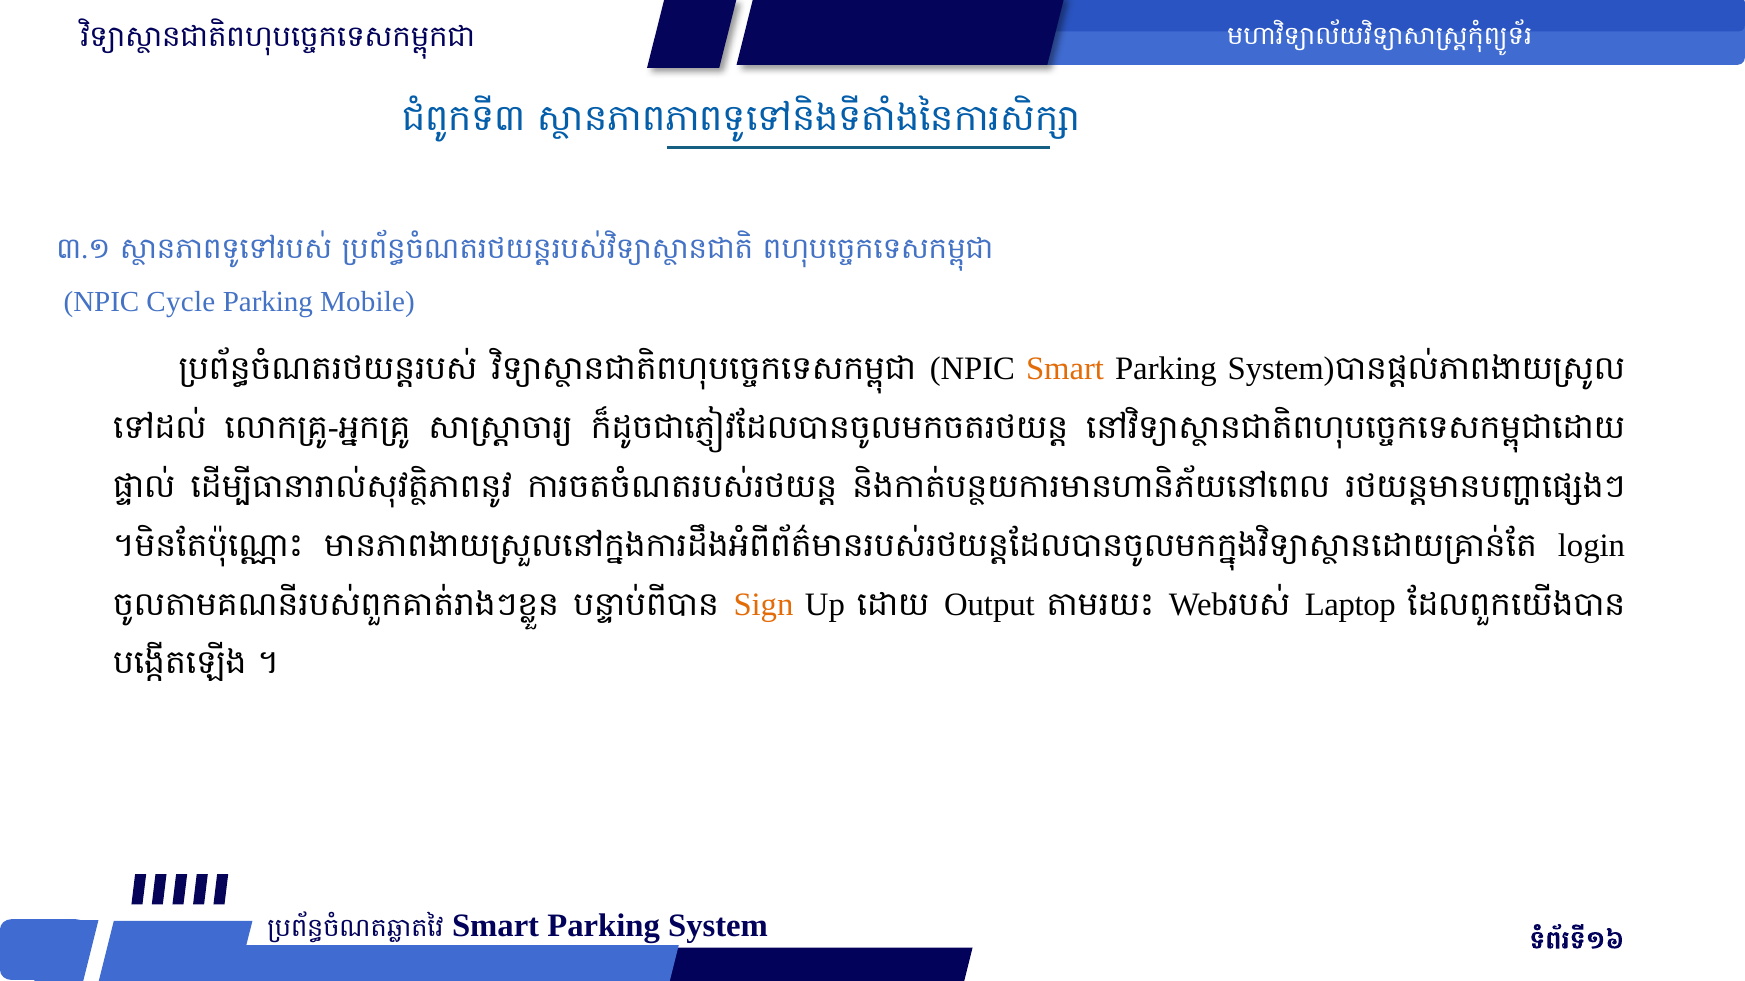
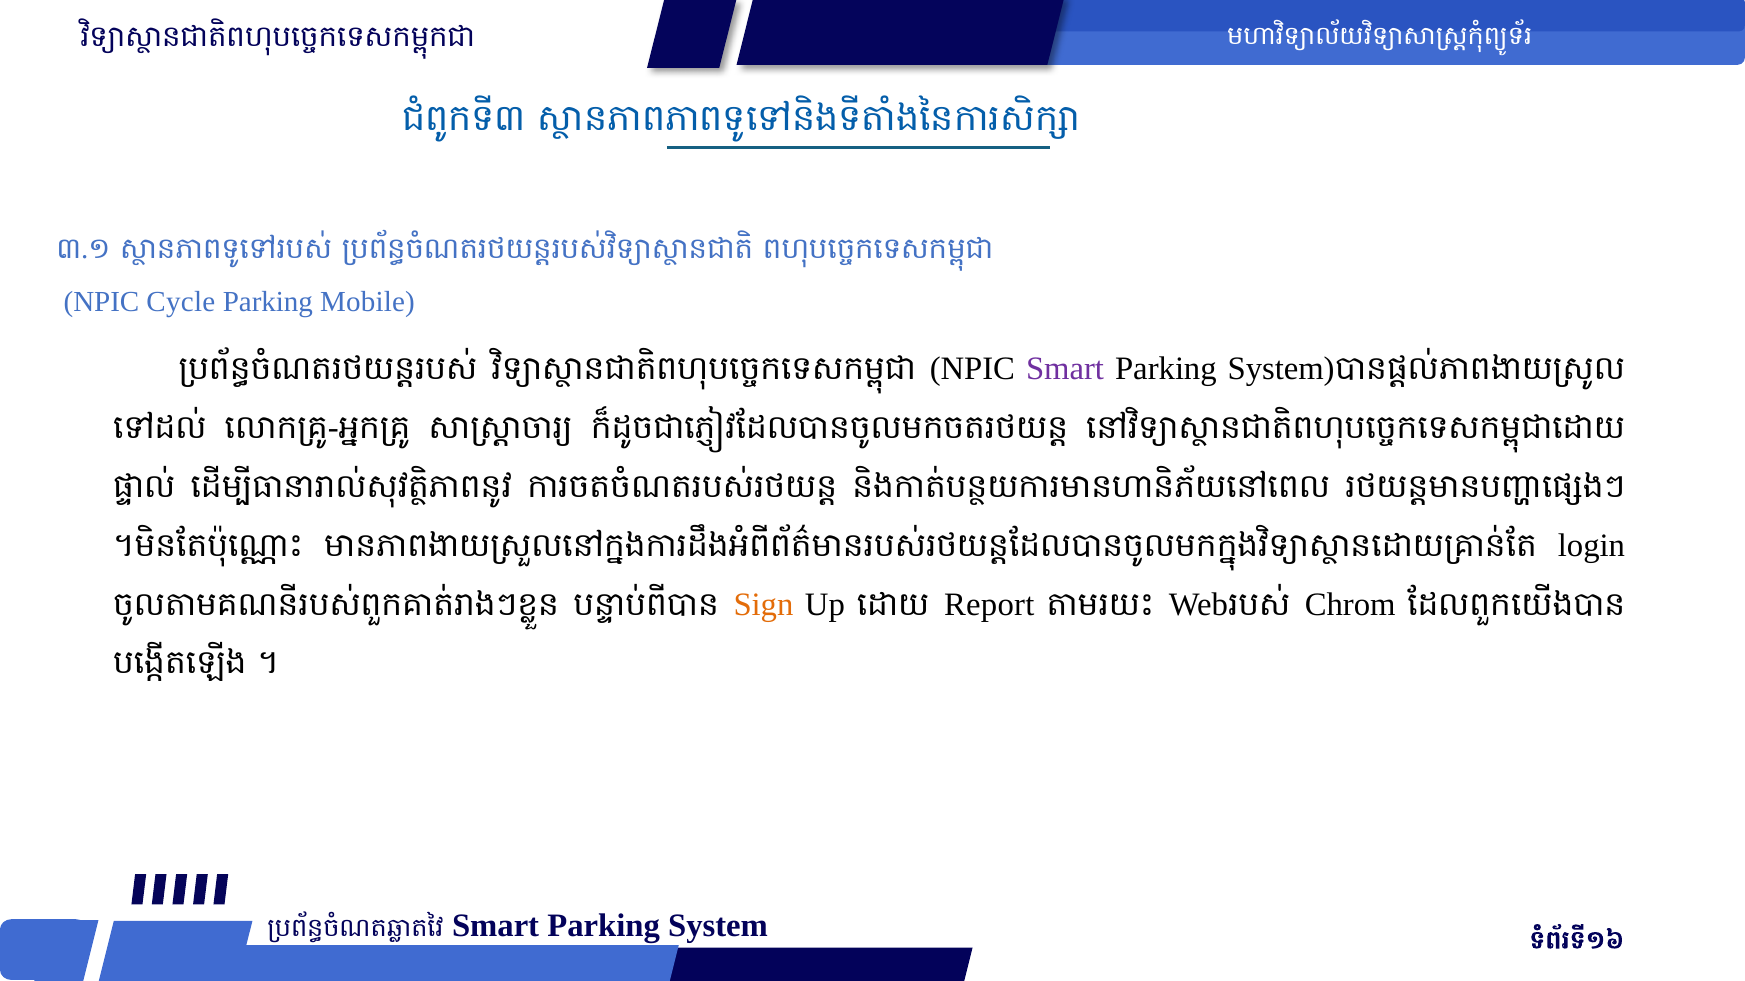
Smart at (1065, 369) colour: orange -> purple
Output: Output -> Report
Laptop: Laptop -> Chrom
